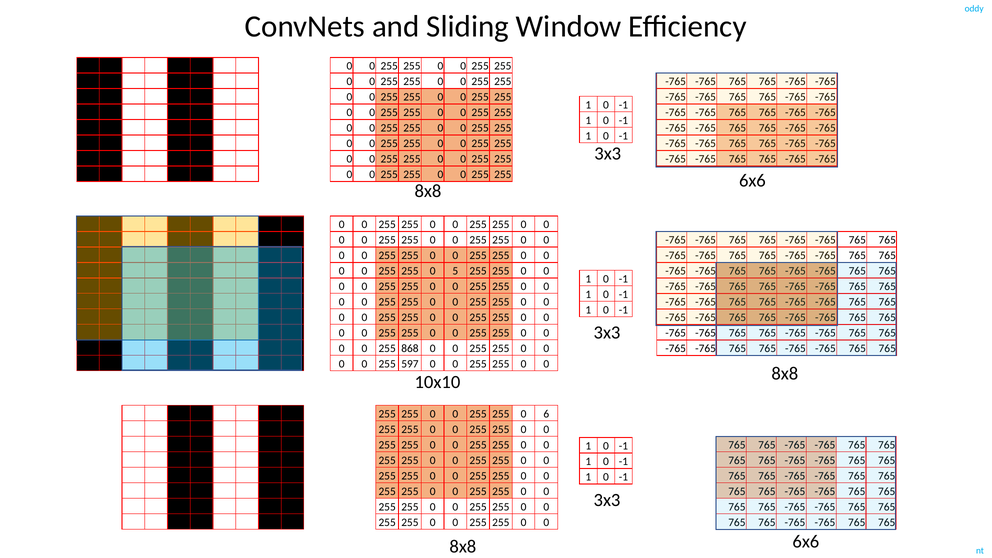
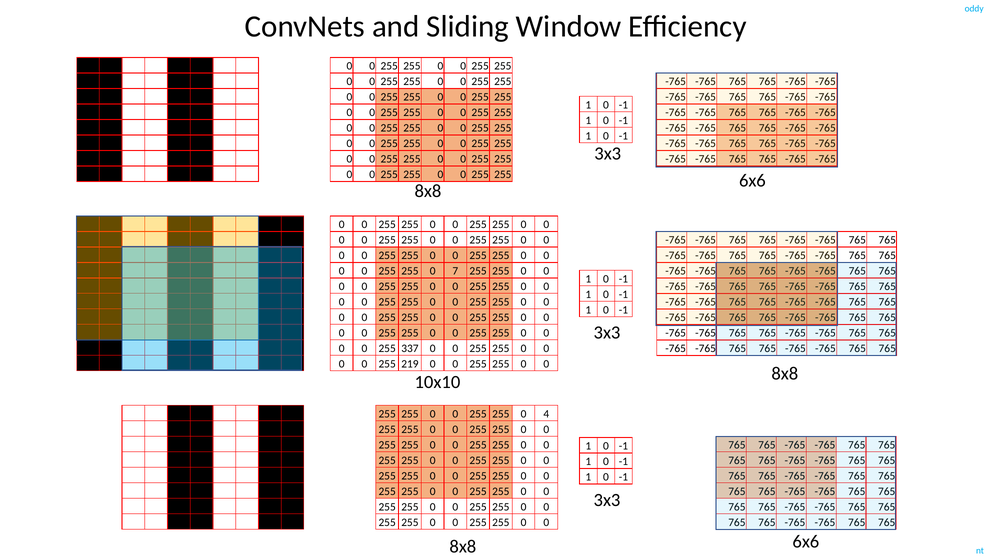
5: 5 -> 7
868: 868 -> 337
597: 597 -> 219
6: 6 -> 4
